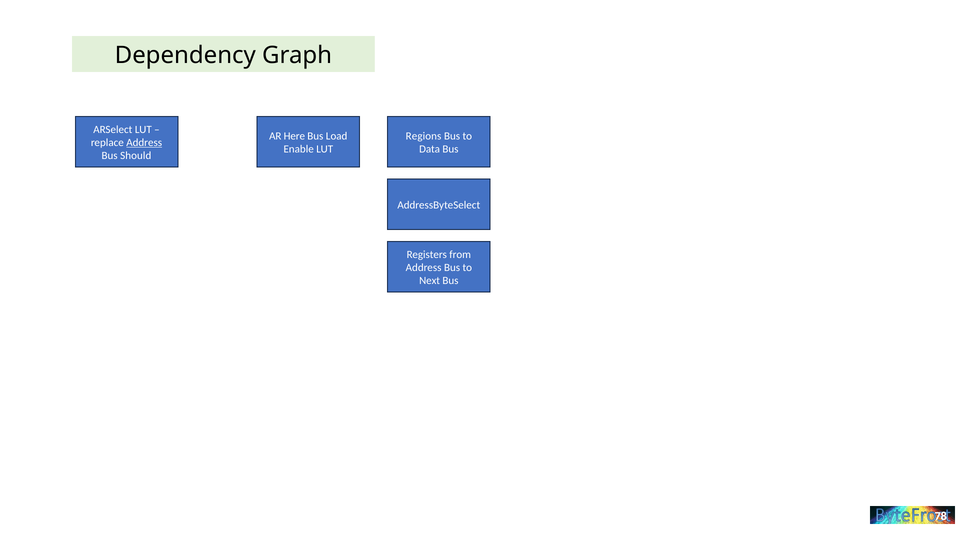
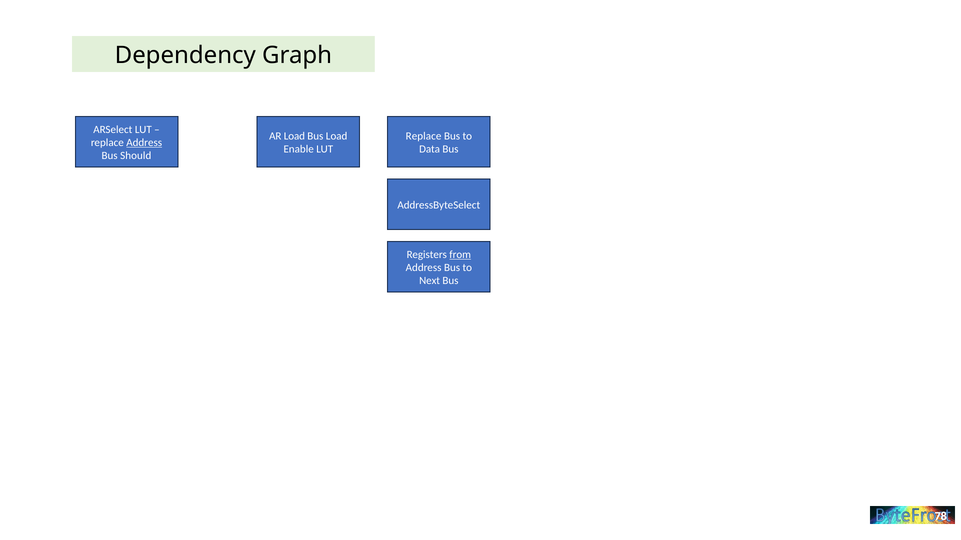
AR Here: Here -> Load
Regions at (424, 136): Regions -> Replace
from underline: none -> present
